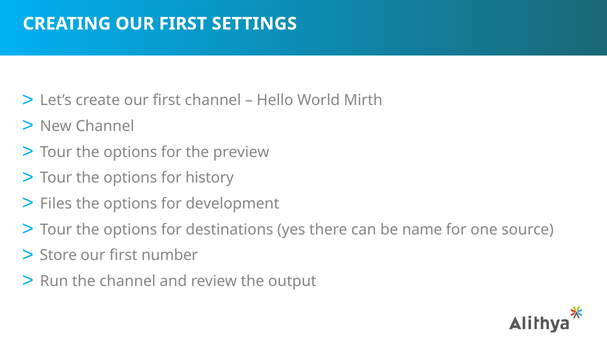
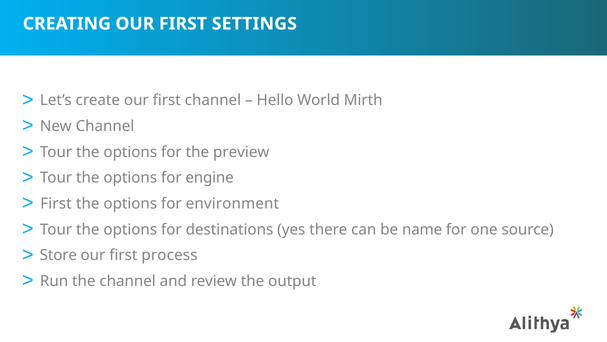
history: history -> engine
Files at (56, 203): Files -> First
development: development -> environment
number: number -> process
